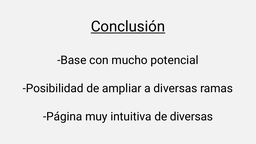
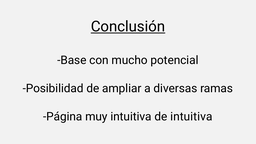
de diversas: diversas -> intuitiva
